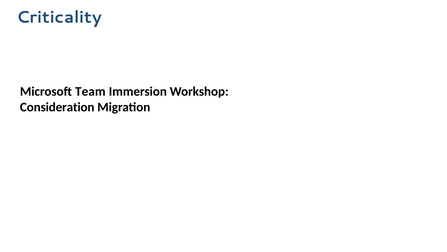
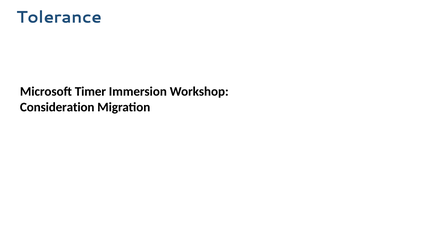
Criticality: Criticality -> Tolerance
Team: Team -> Timer
